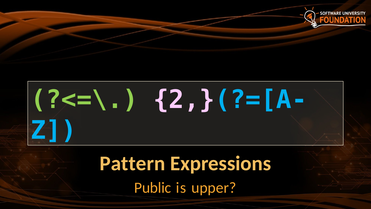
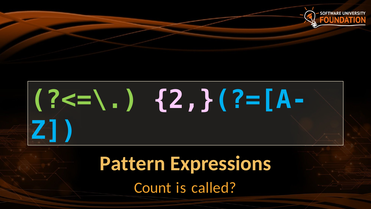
Public: Public -> Count
upper: upper -> called
